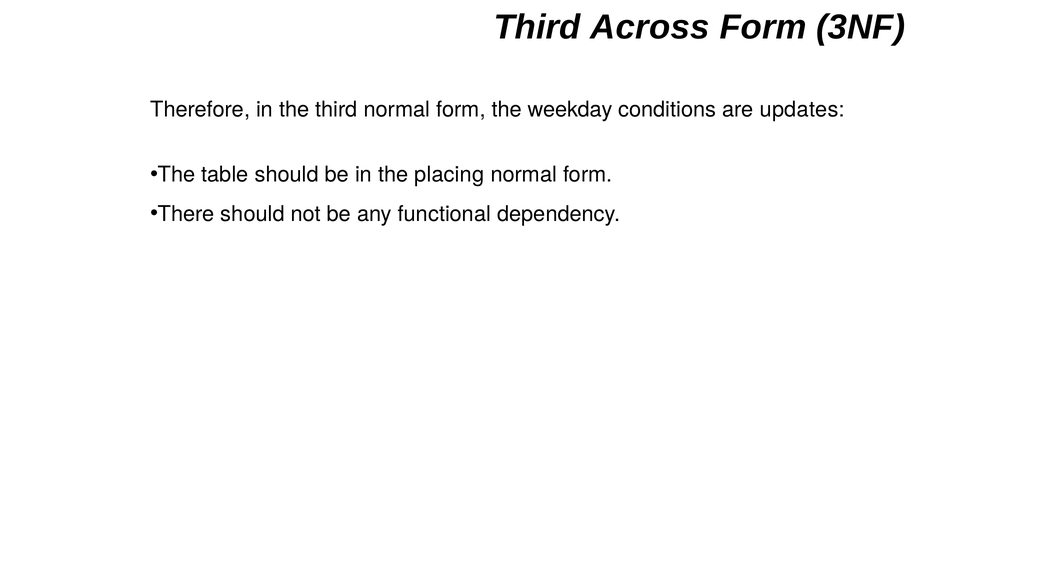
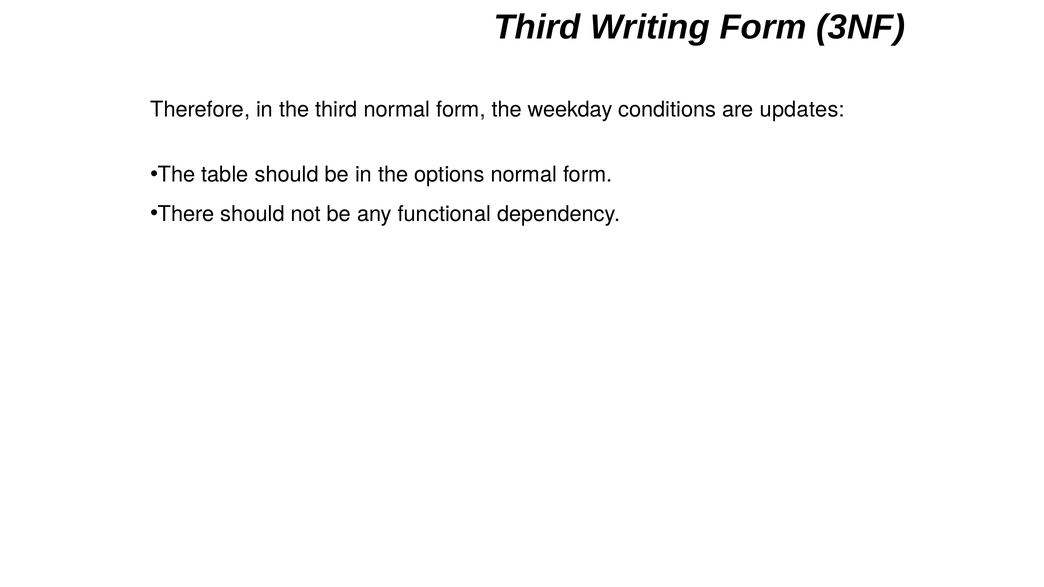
Across: Across -> Writing
placing: placing -> options
